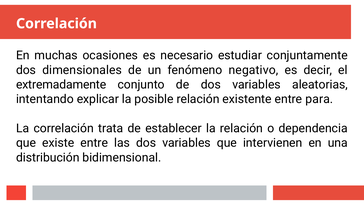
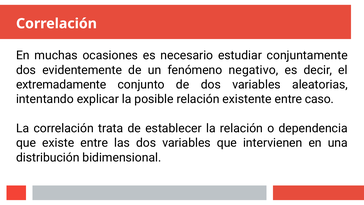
dimensionales: dimensionales -> evidentemente
para: para -> caso
